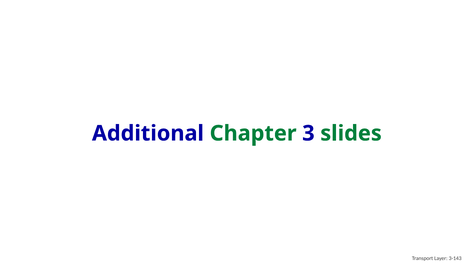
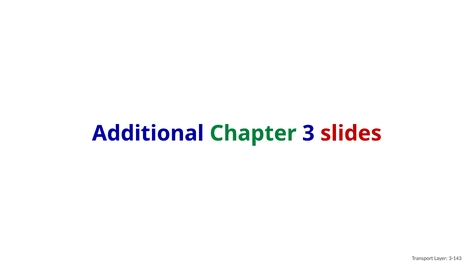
slides colour: green -> red
